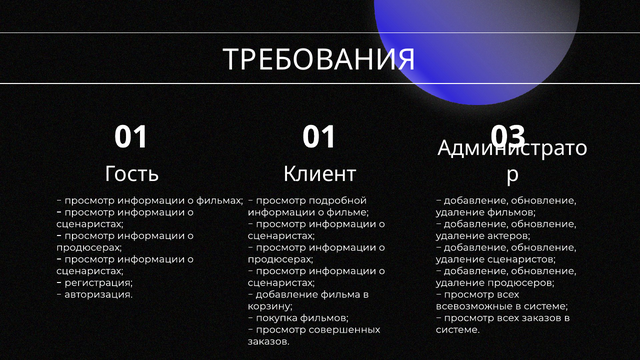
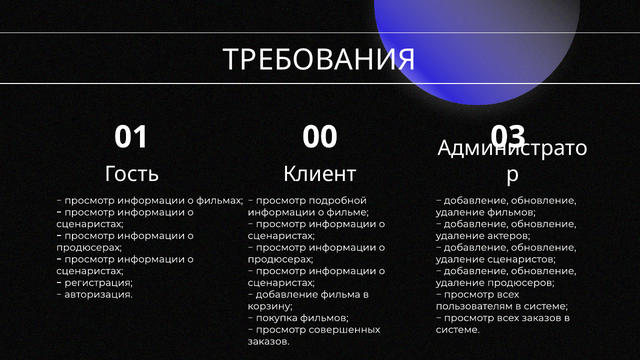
01 01: 01 -> 00
всевозможные: всевозможные -> пользователям
